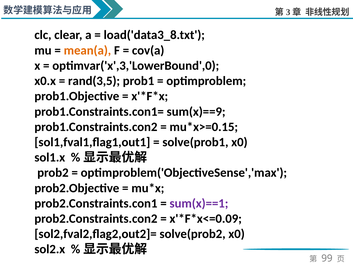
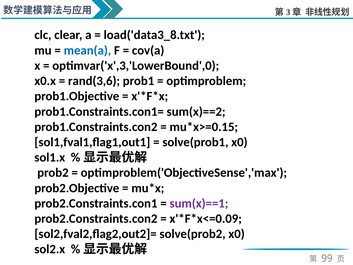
mean(a colour: orange -> blue
rand(3,5: rand(3,5 -> rand(3,6
sum(x)==9: sum(x)==9 -> sum(x)==2
